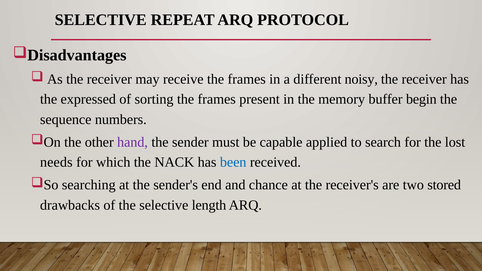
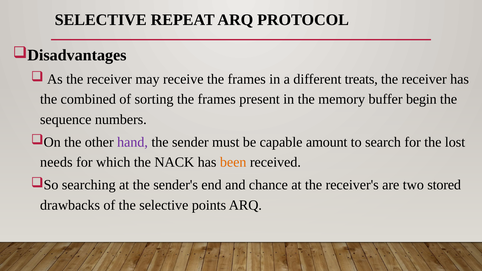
noisy: noisy -> treats
expressed: expressed -> combined
applied: applied -> amount
been colour: blue -> orange
length: length -> points
